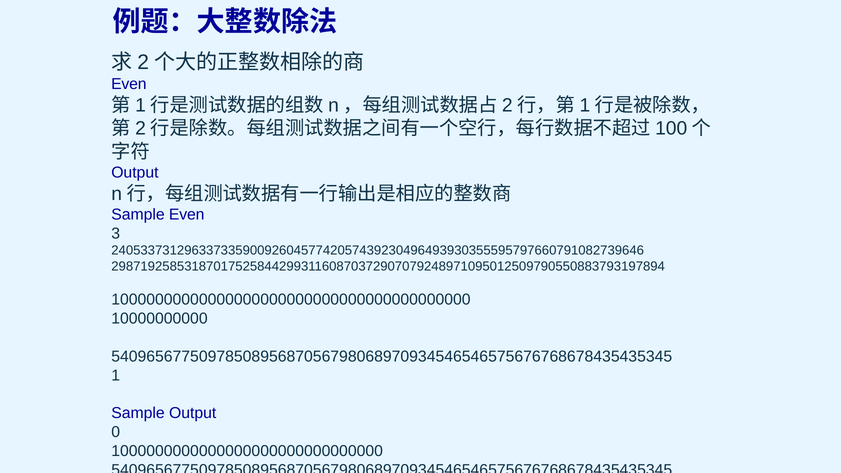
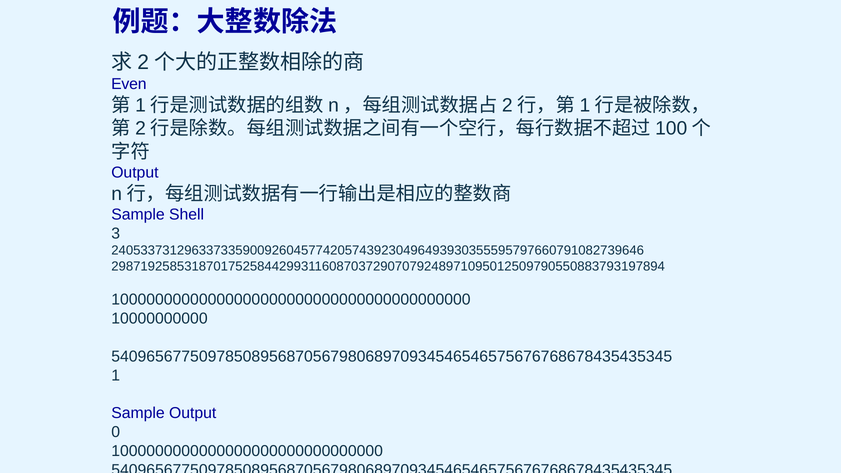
Sample Even: Even -> Shell
